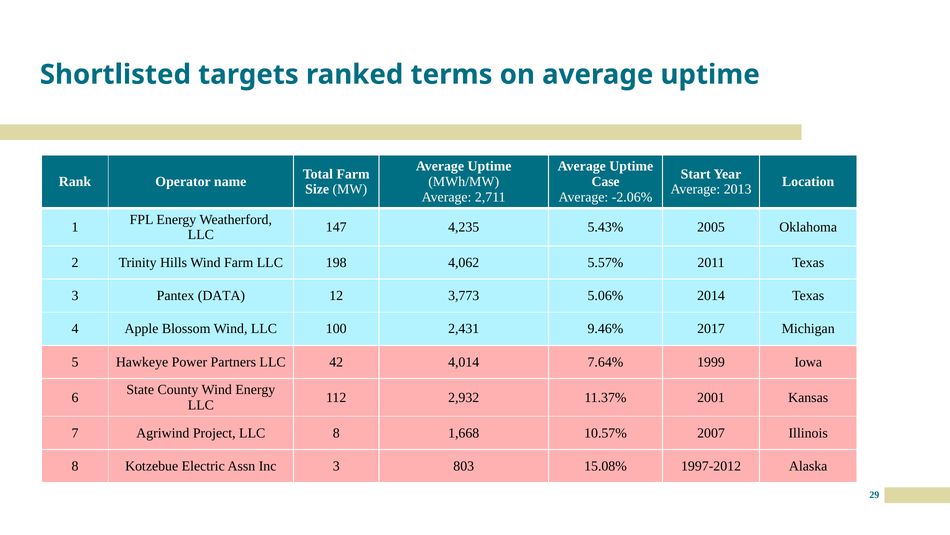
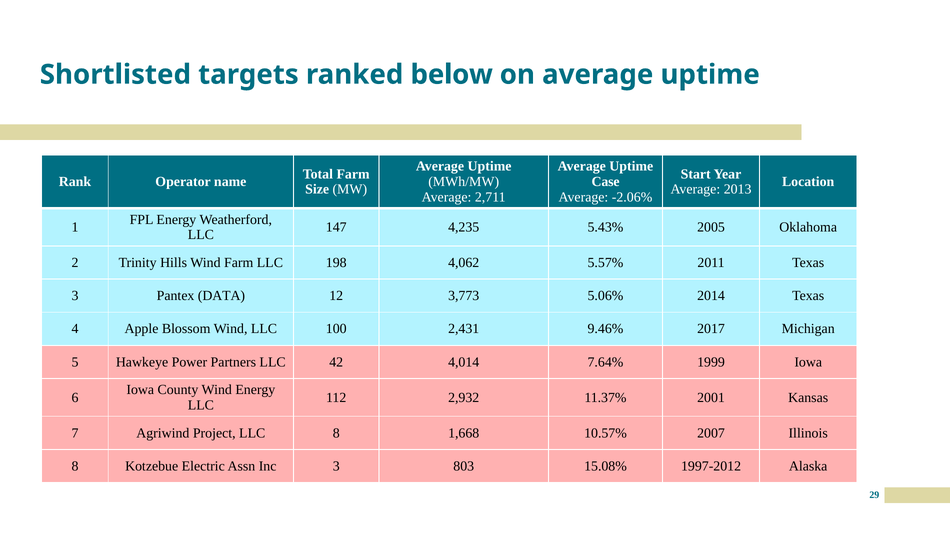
terms: terms -> below
State at (140, 389): State -> Iowa
